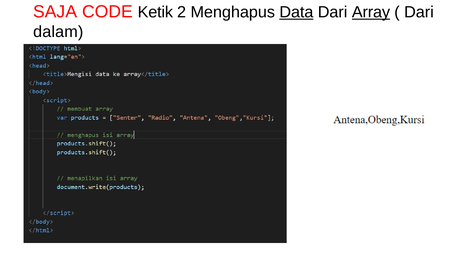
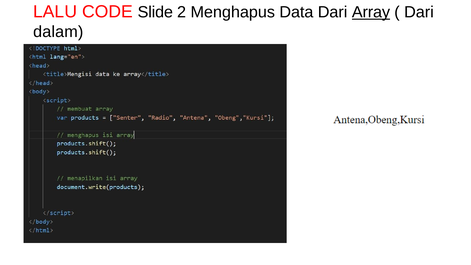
SAJA: SAJA -> LALU
Ketik: Ketik -> Slide
Data underline: present -> none
